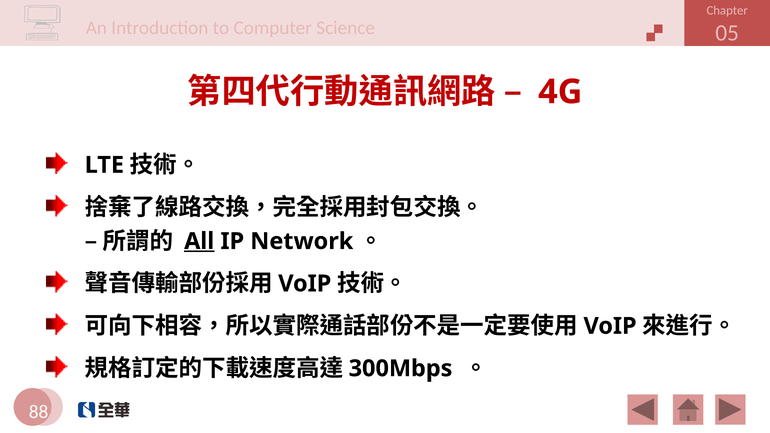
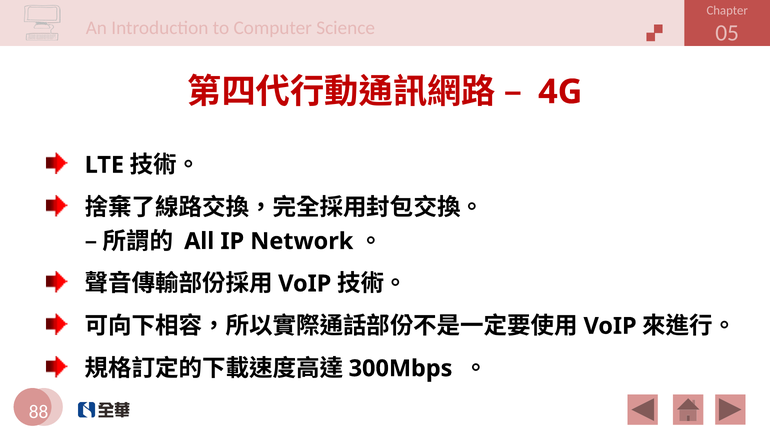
All underline: present -> none
